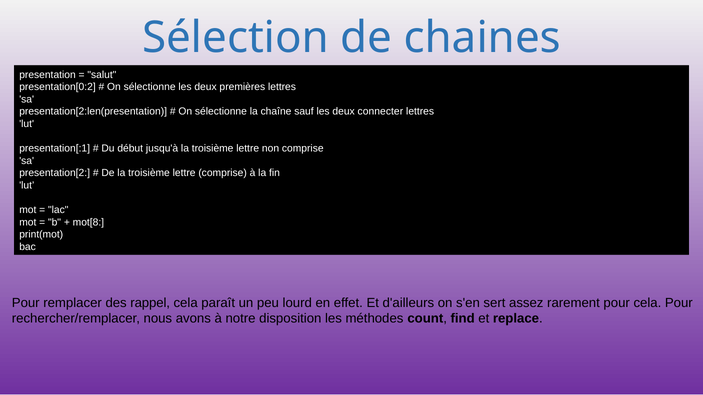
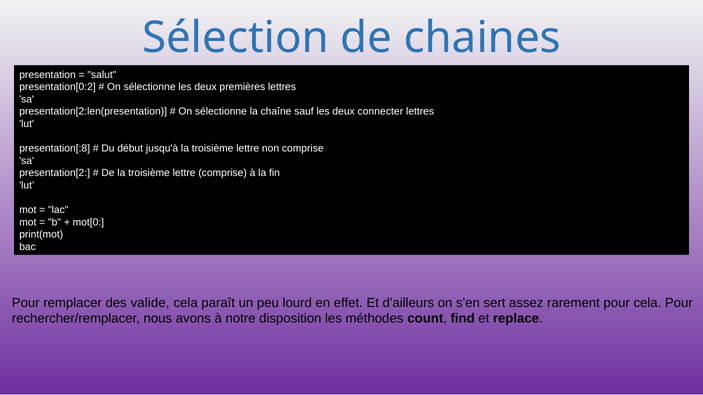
presentation[:1: presentation[:1 -> presentation[:8
mot[8: mot[8 -> mot[0
rappel: rappel -> valide
